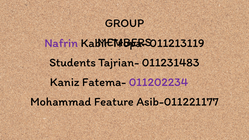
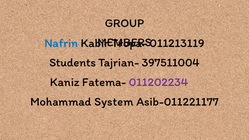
Nafrin colour: purple -> blue
011231483: 011231483 -> 397511004
Feature: Feature -> System
